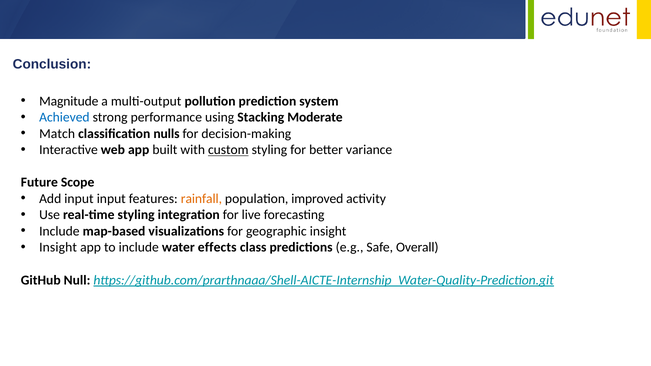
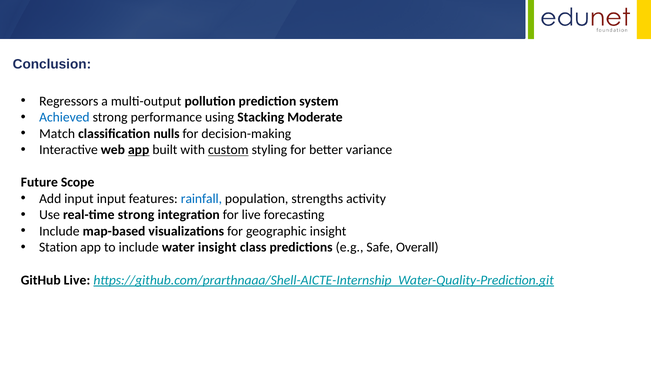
Magnitude: Magnitude -> Regressors
app at (139, 150) underline: none -> present
rainfall colour: orange -> blue
improved: improved -> strengths
real-time styling: styling -> strong
Insight at (58, 248): Insight -> Station
water effects: effects -> insight
GitHub Null: Null -> Live
